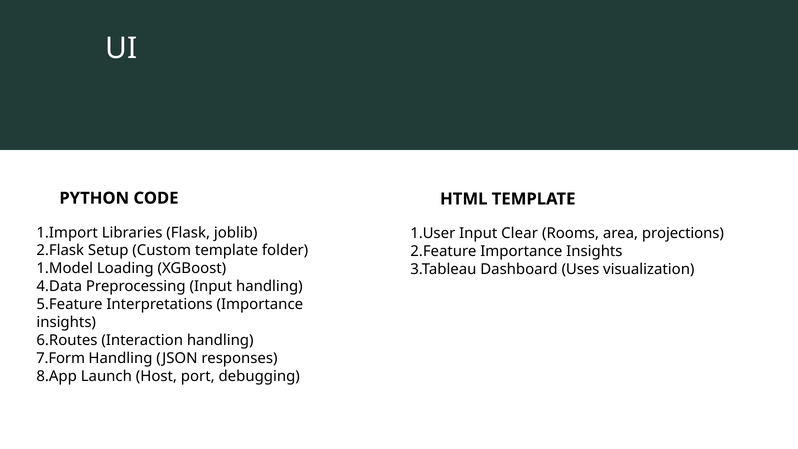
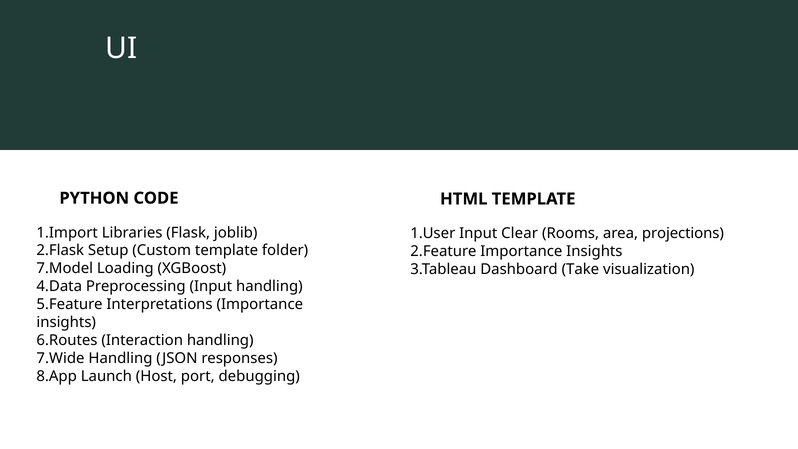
1.Model: 1.Model -> 7.Model
Uses: Uses -> Take
7.Form: 7.Form -> 7.Wide
